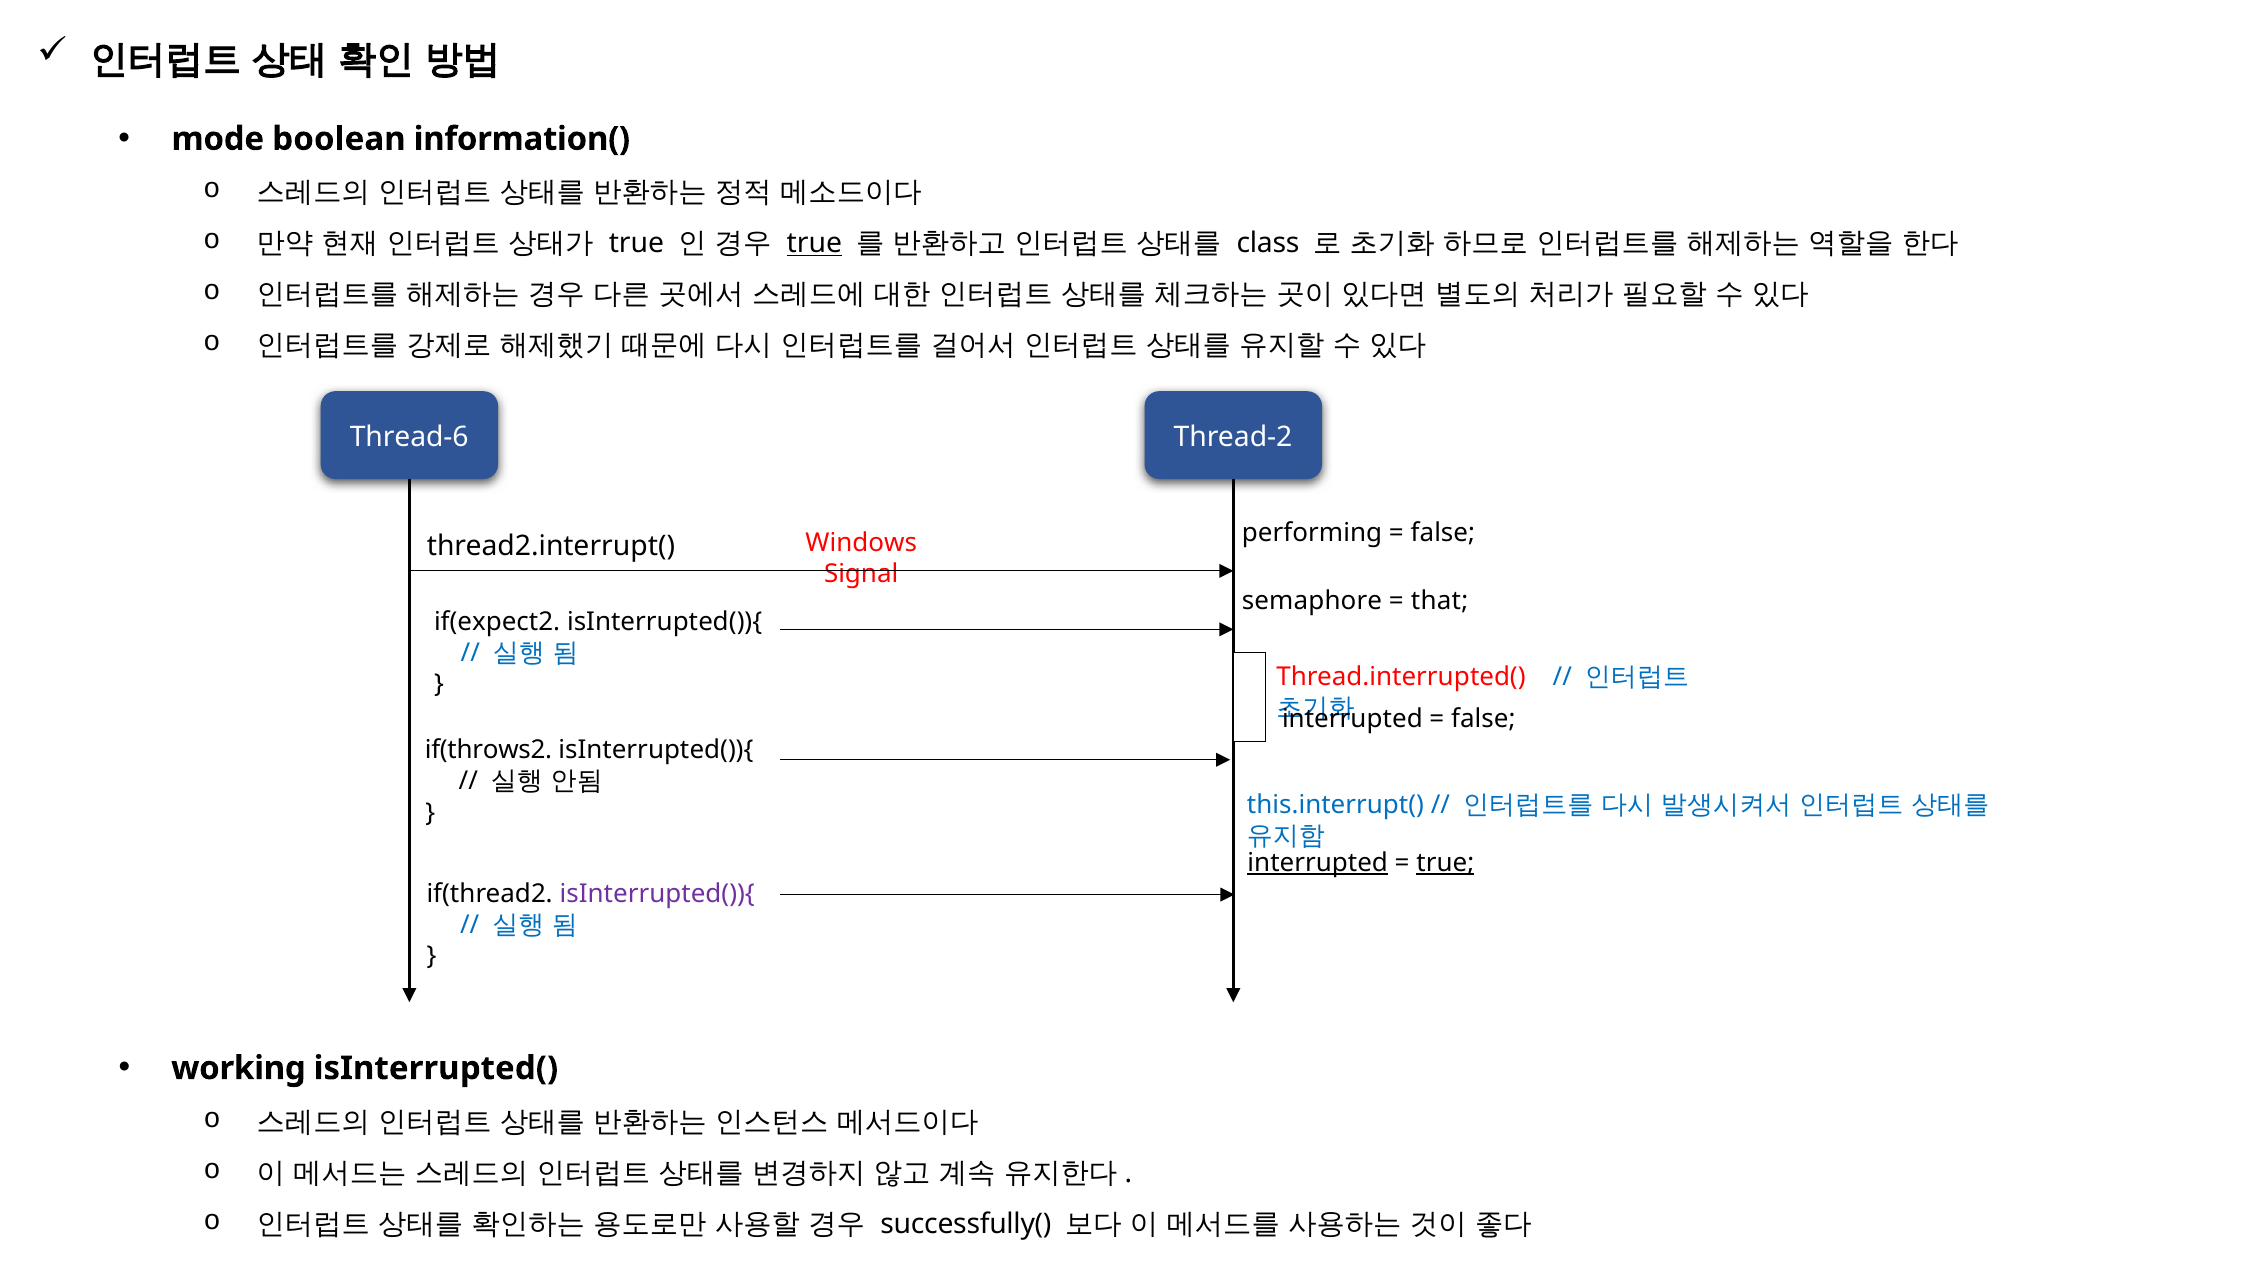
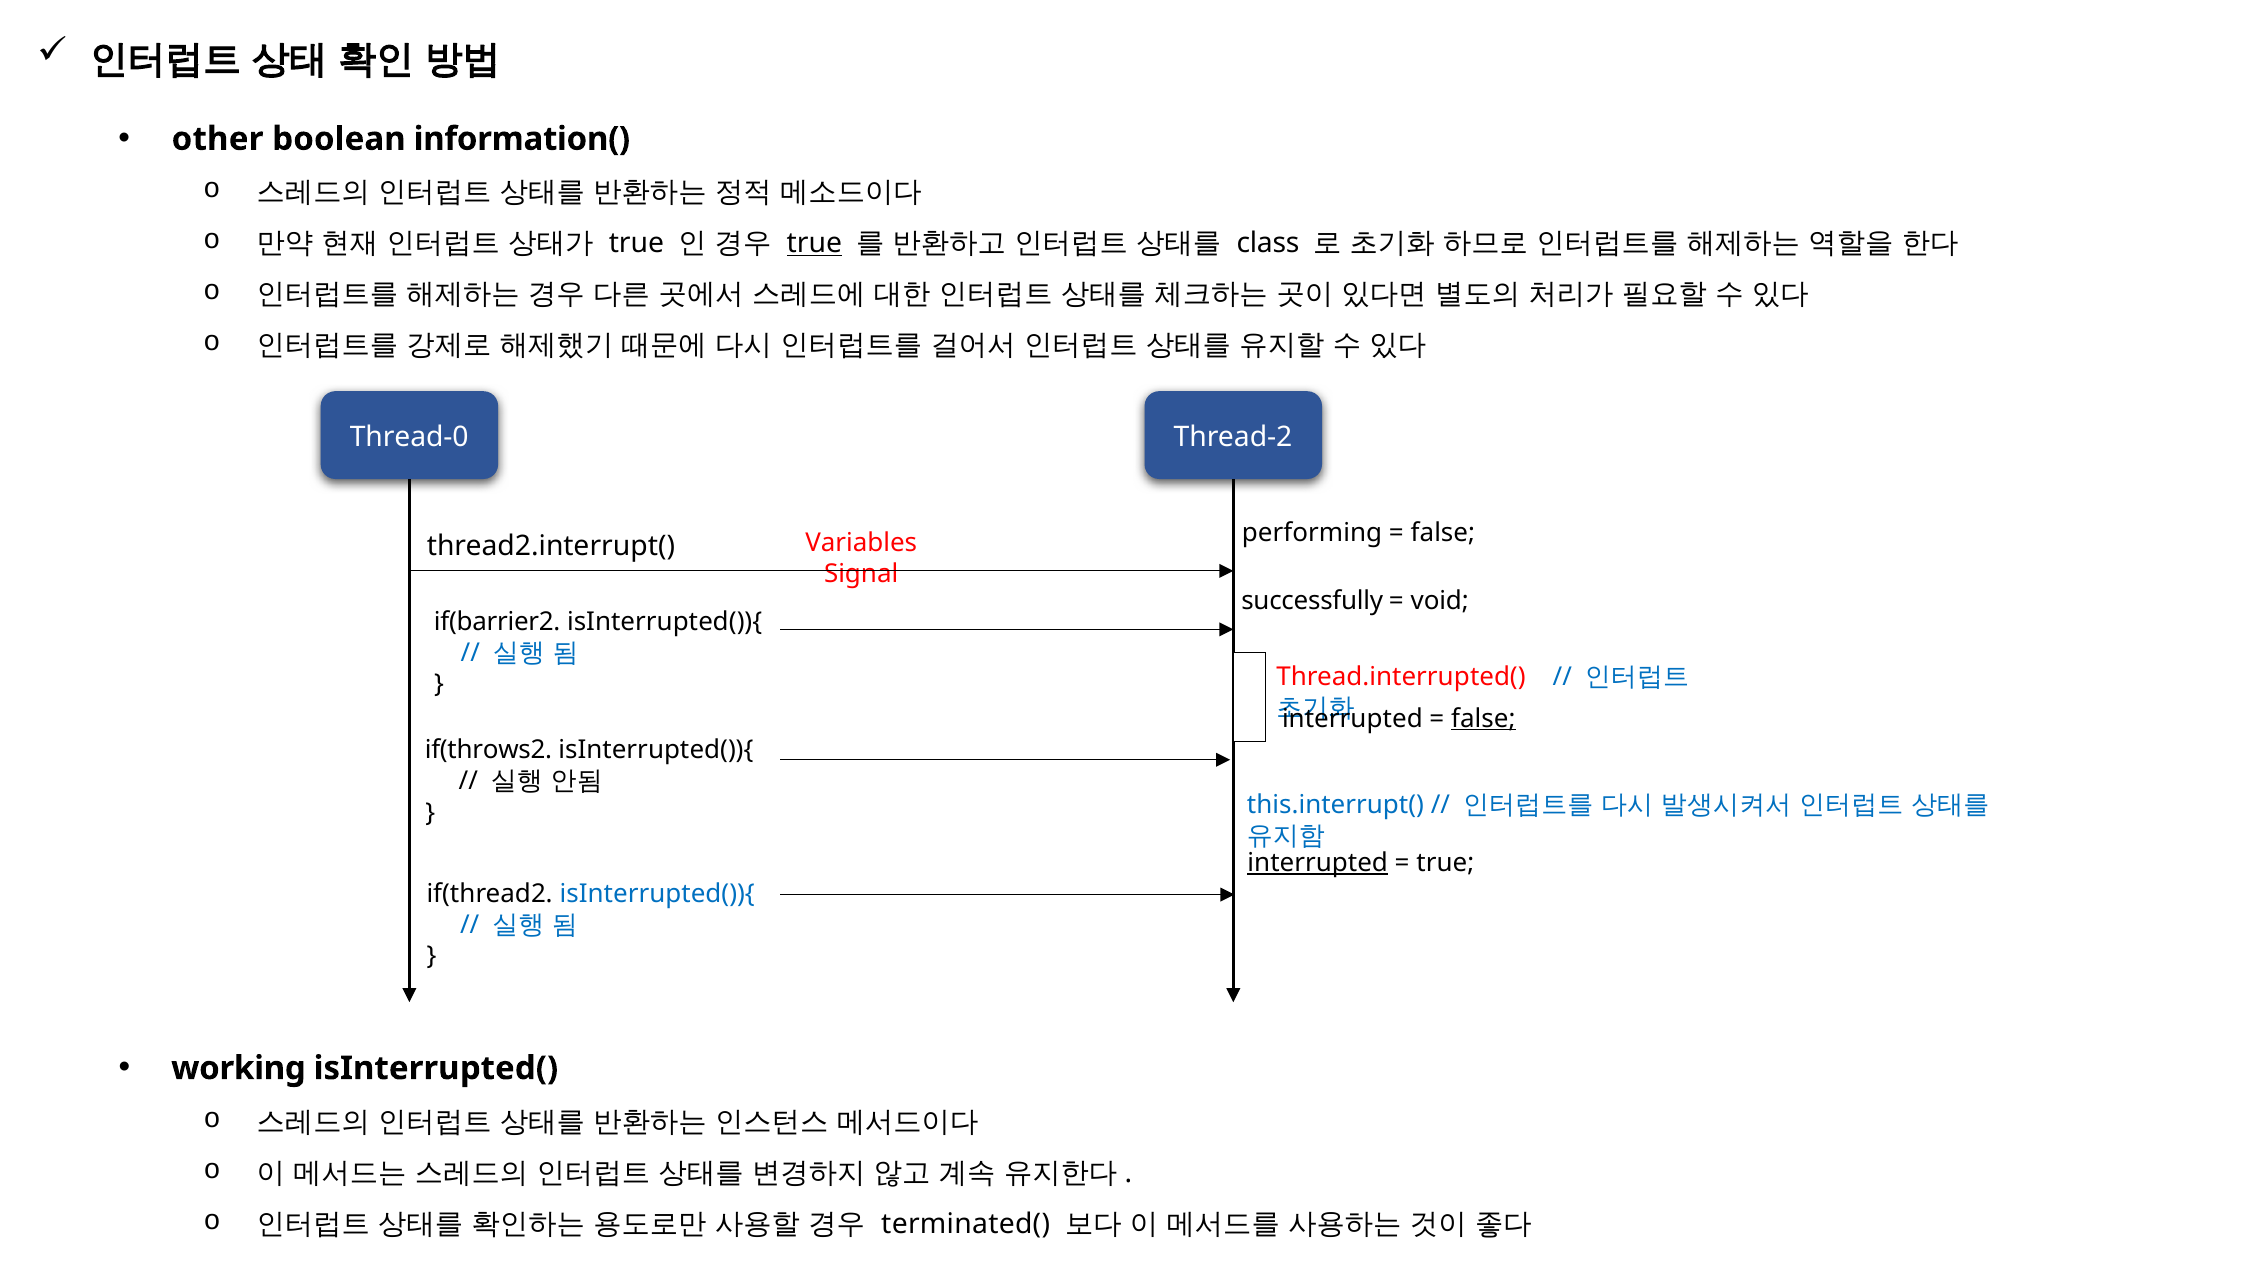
mode: mode -> other
Thread-6: Thread-6 -> Thread-0
Windows: Windows -> Variables
semaphore: semaphore -> successfully
that: that -> void
if(expect2: if(expect2 -> if(barrier2
false at (1483, 719) underline: none -> present
true at (1445, 863) underline: present -> none
isInterrupted()){ at (657, 894) colour: purple -> blue
successfully(: successfully( -> terminated(
